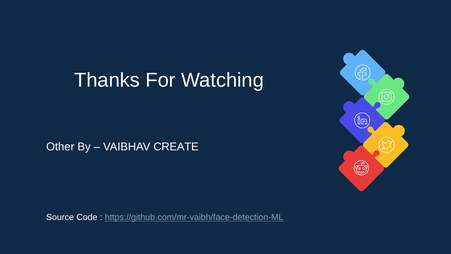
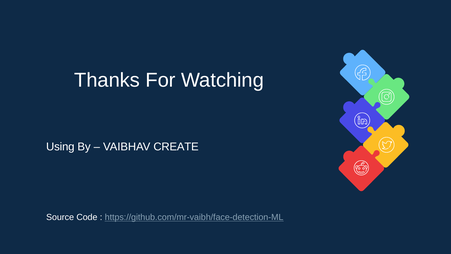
Other: Other -> Using
